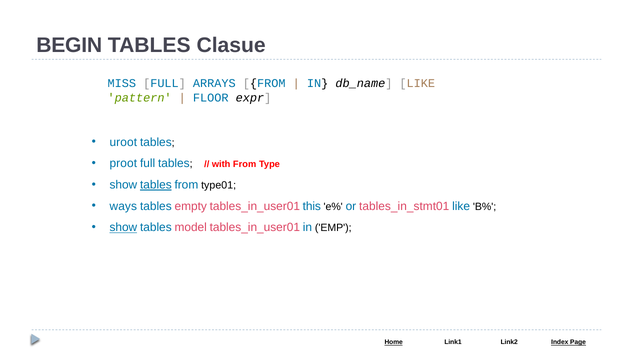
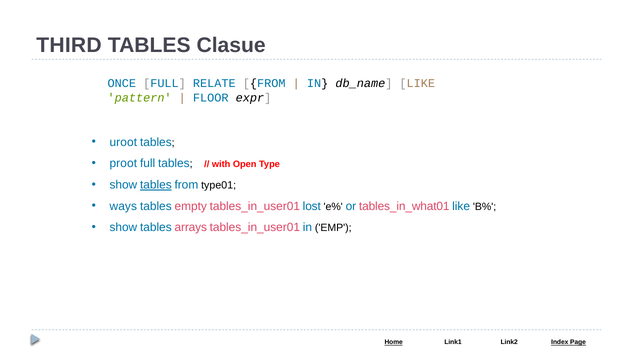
BEGIN: BEGIN -> THIRD
MISS: MISS -> ONCE
ARRAYS: ARRAYS -> RELATE
with From: From -> Open
this: this -> lost
tables_in_stmt01: tables_in_stmt01 -> tables_in_what01
show at (123, 228) underline: present -> none
model: model -> arrays
